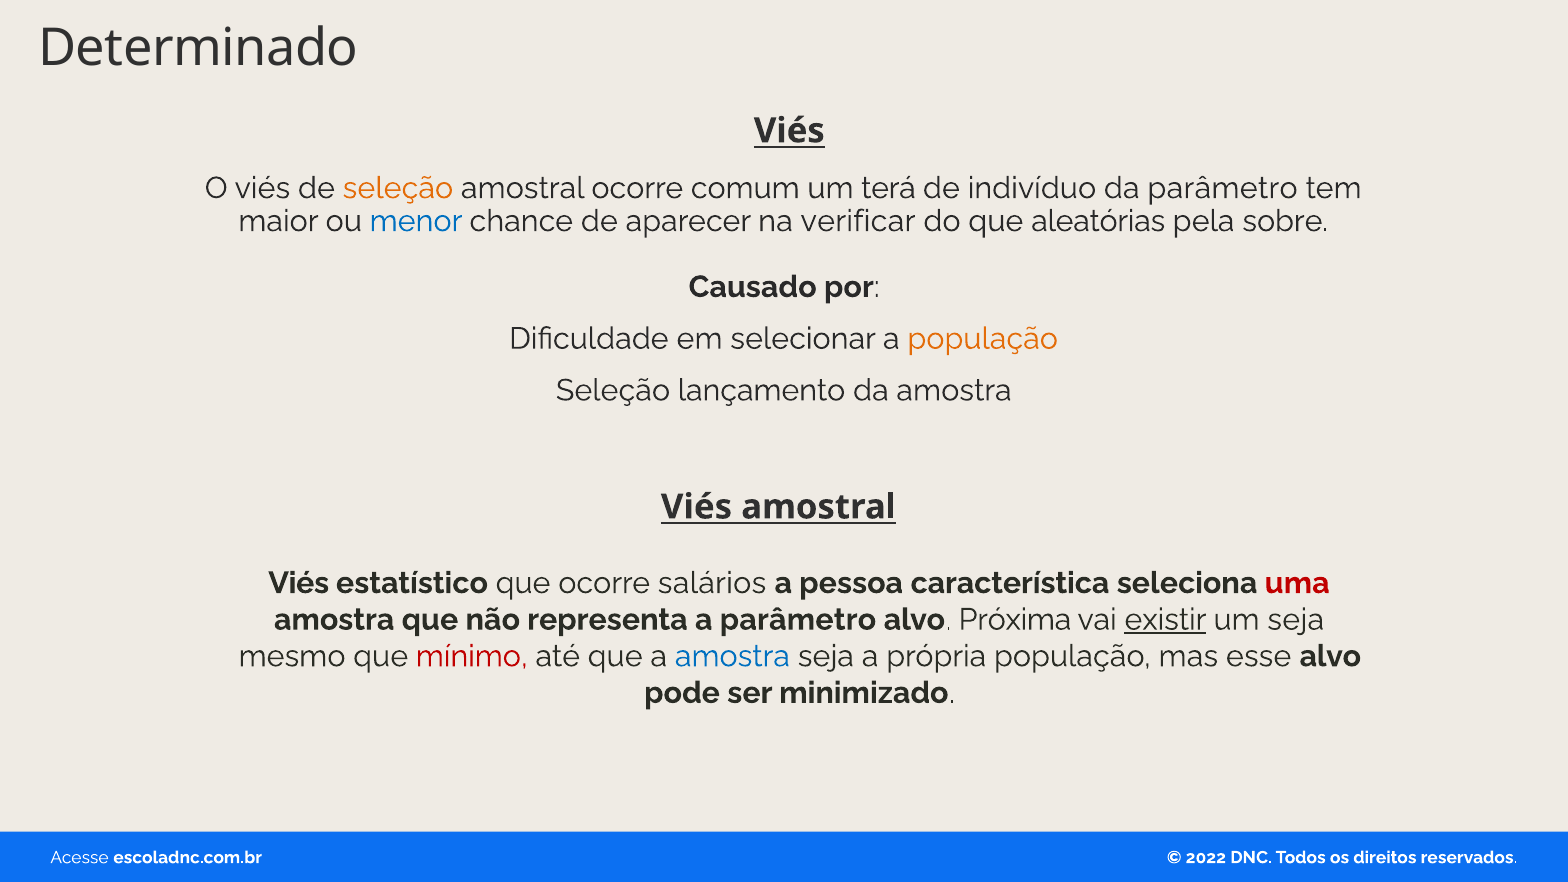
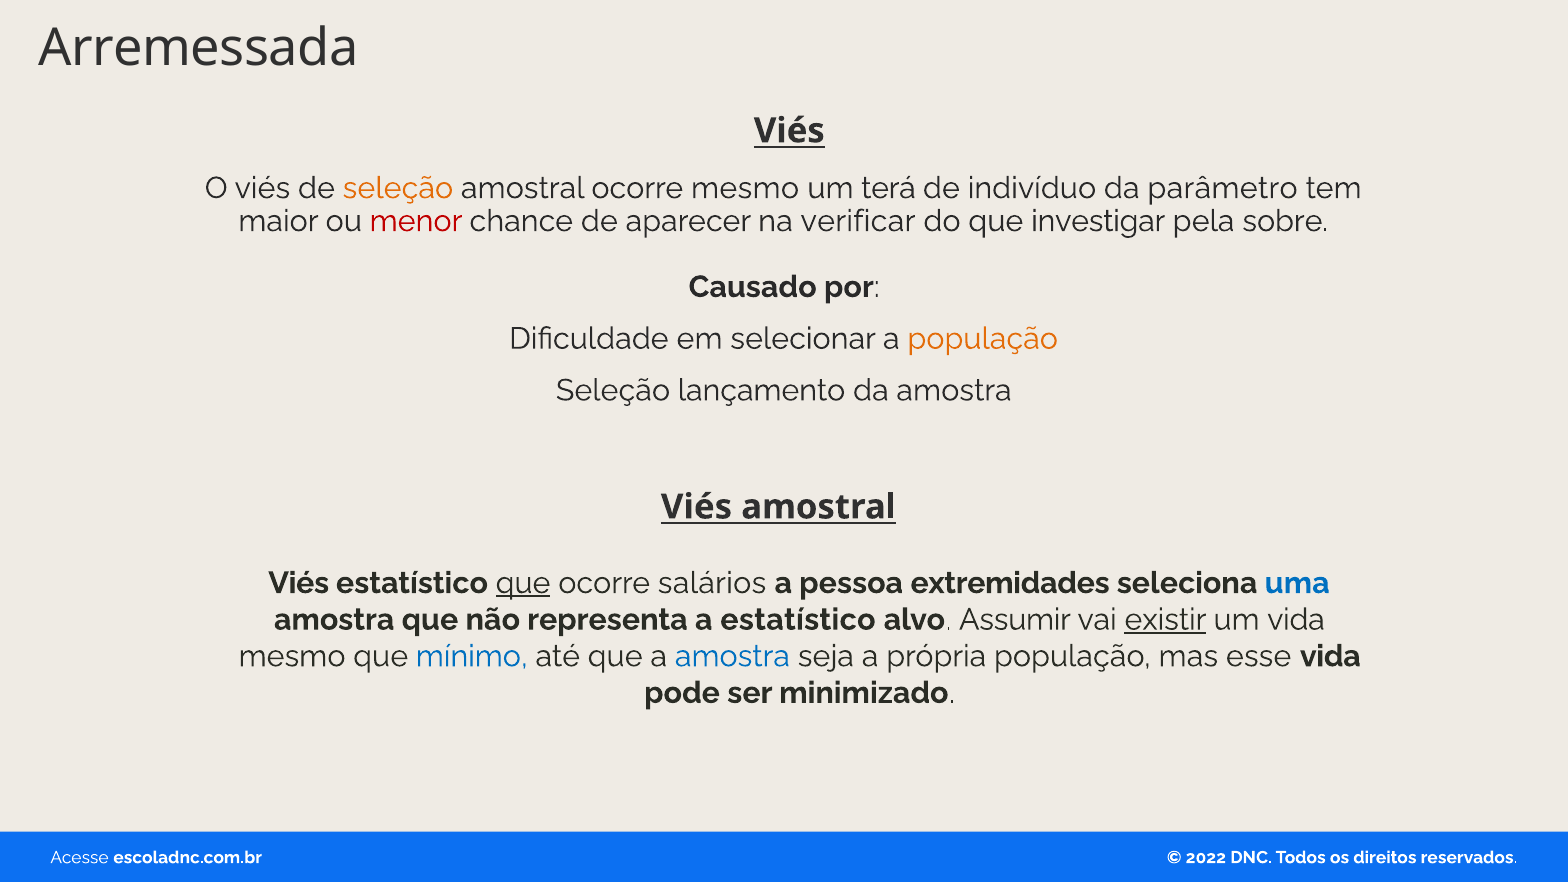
Determinado: Determinado -> Arremessada
ocorre comum: comum -> mesmo
menor colour: blue -> red
aleatórias: aleatórias -> investigar
que at (523, 583) underline: none -> present
característica: característica -> extremidades
uma colour: red -> blue
a parâmetro: parâmetro -> estatístico
Próxima: Próxima -> Assumir
um seja: seja -> vida
mínimo colour: red -> blue
esse alvo: alvo -> vida
